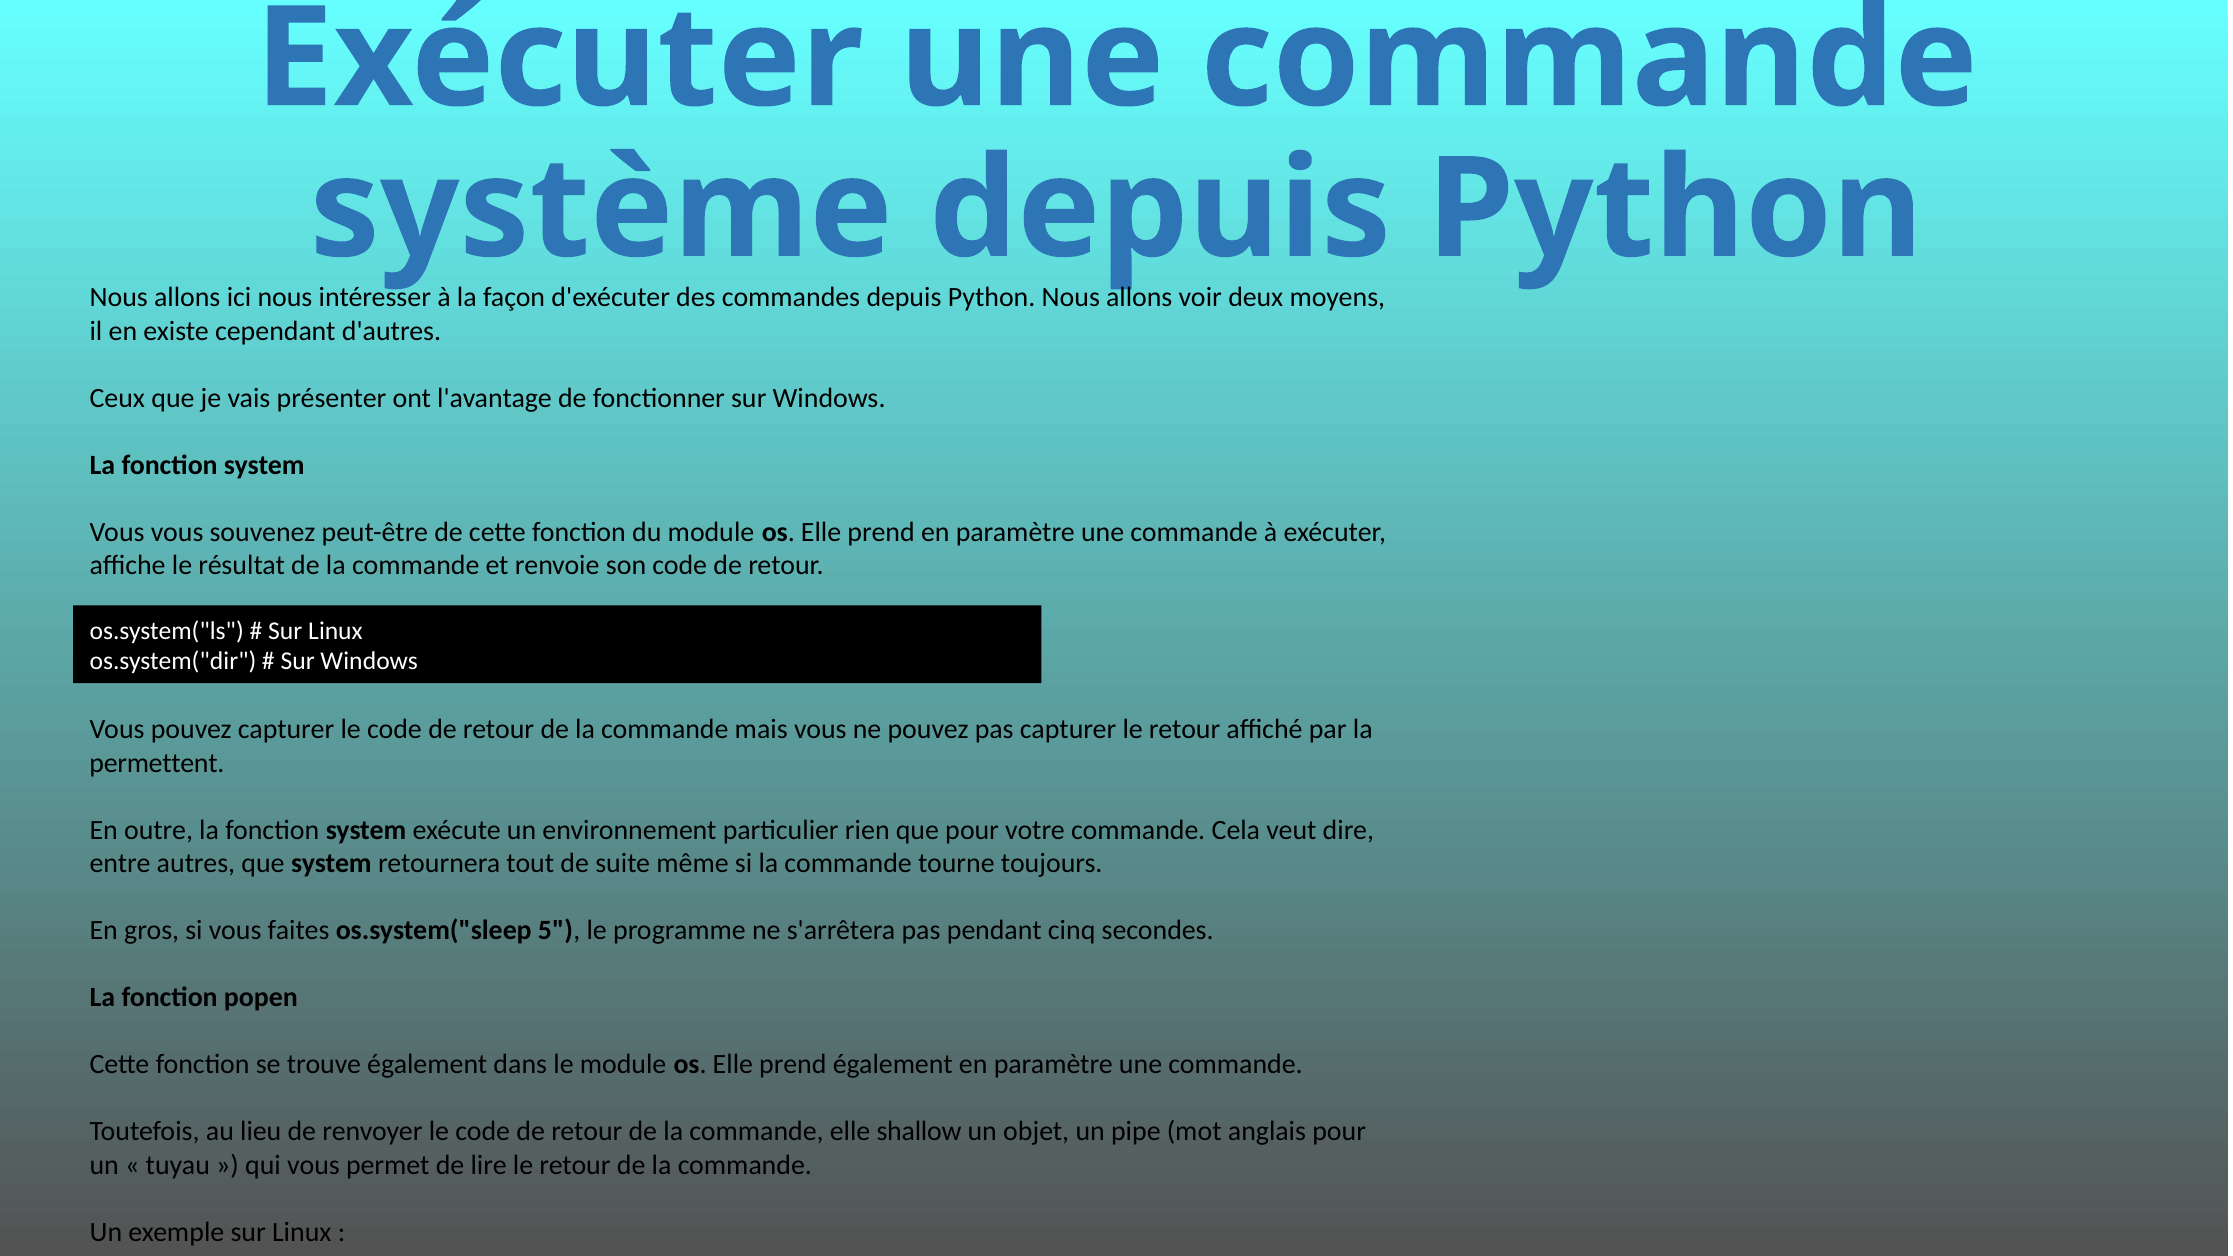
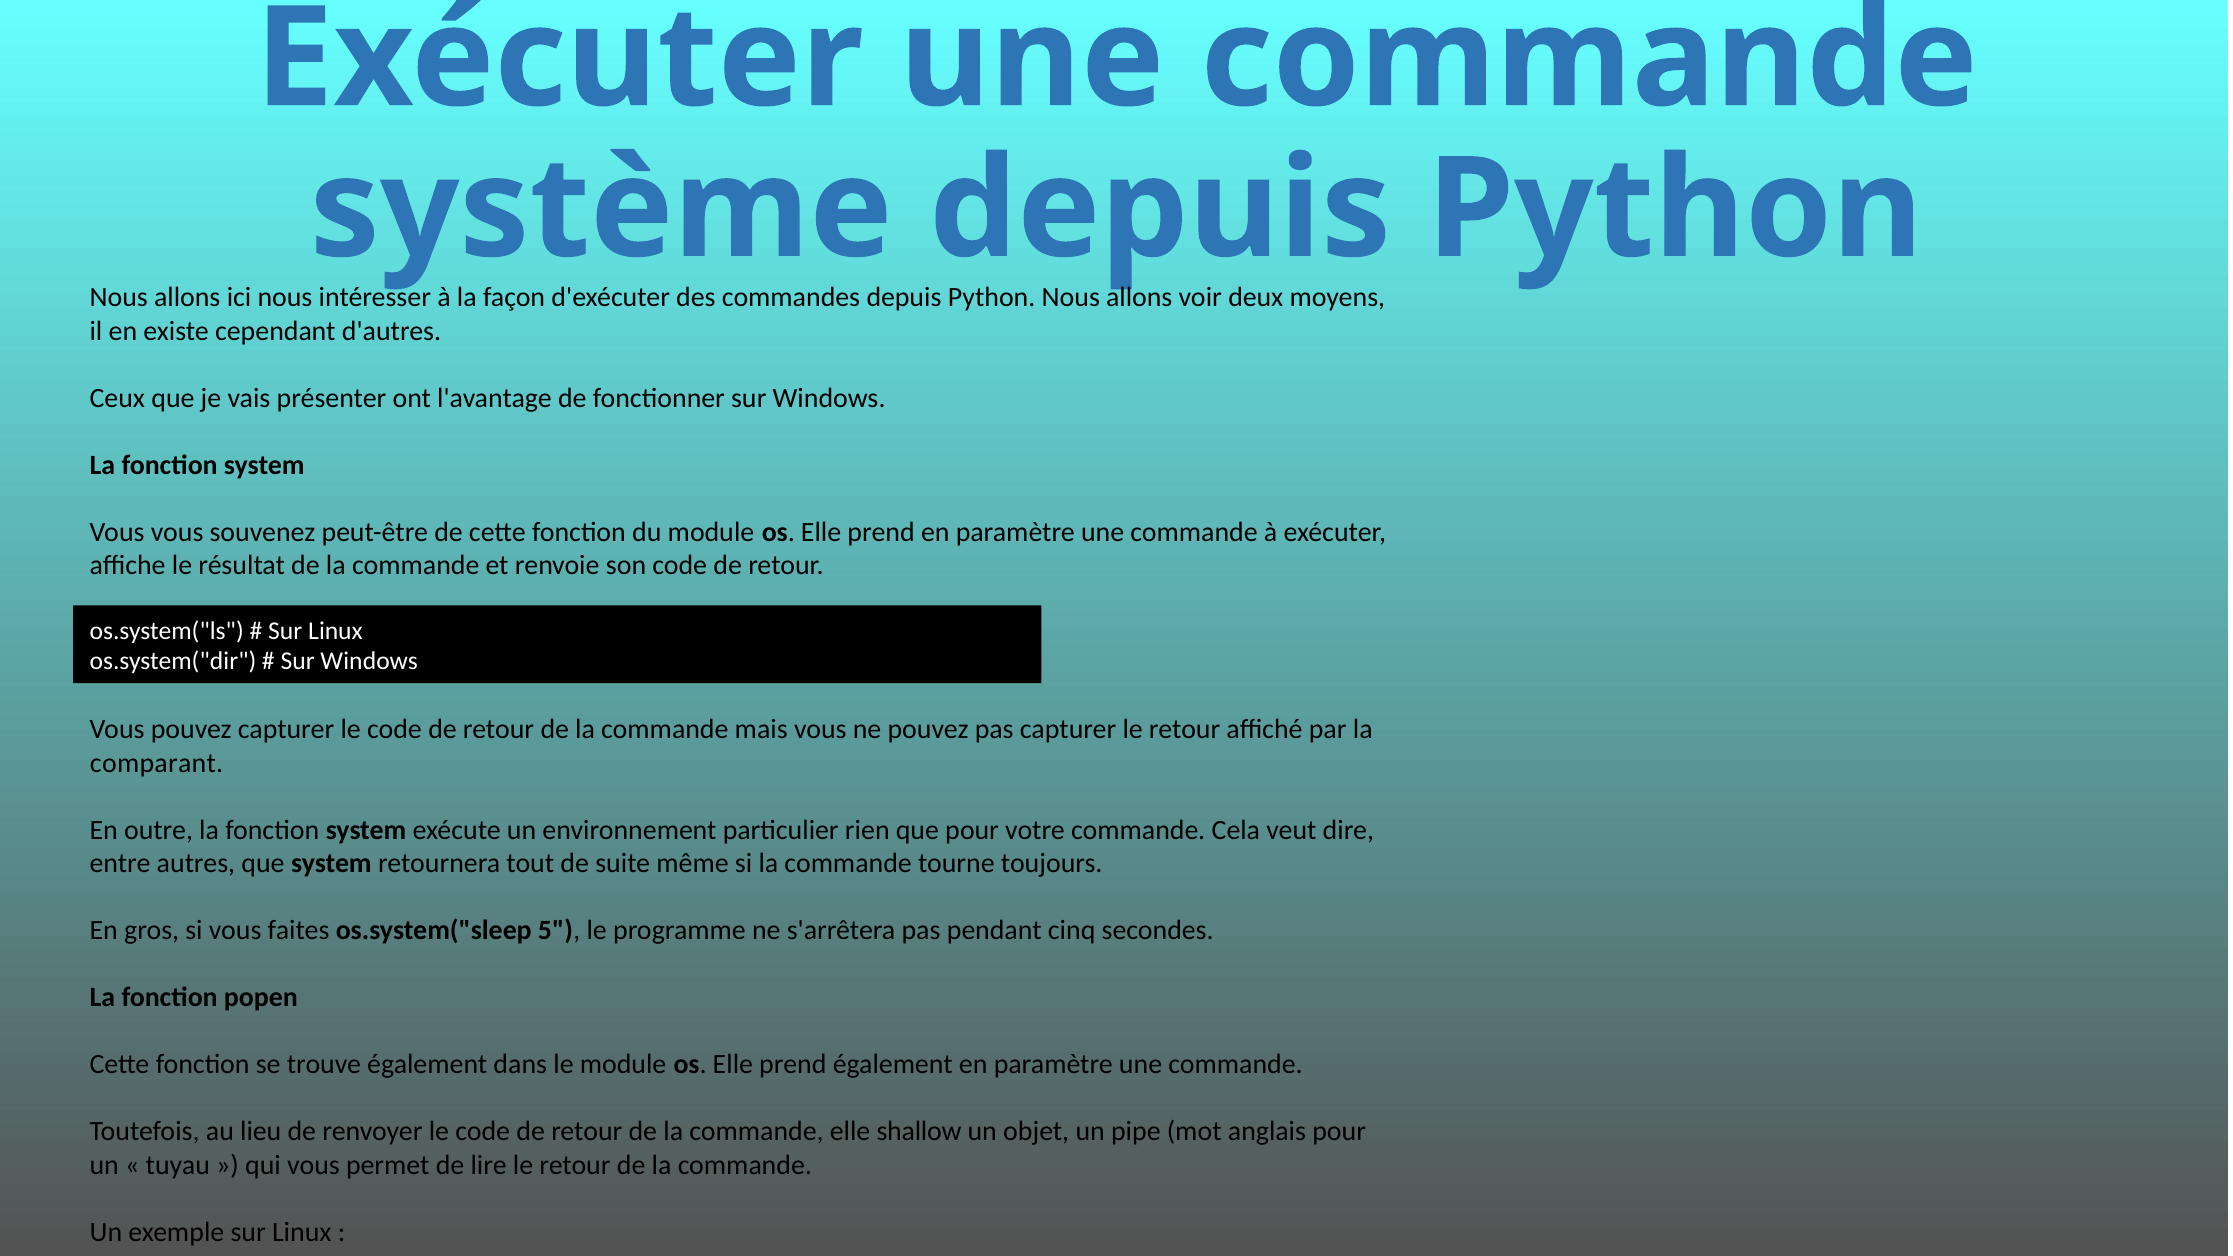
permettent: permettent -> comparant
